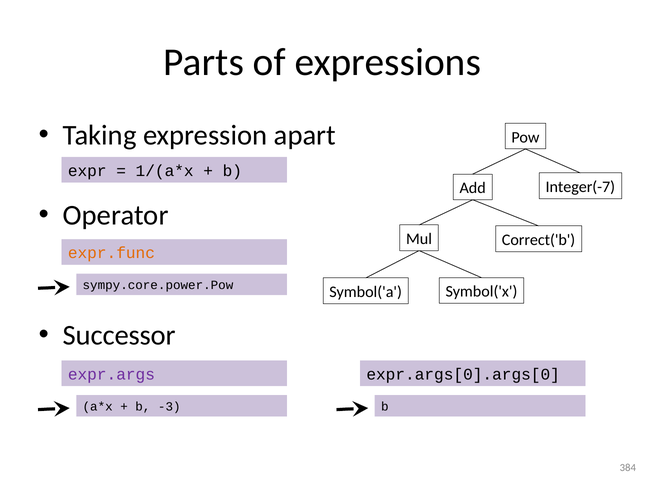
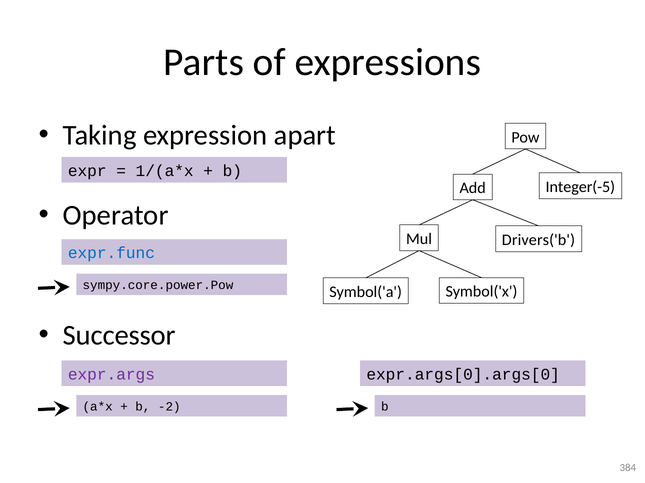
Integer(-7: Integer(-7 -> Integer(-5
Correct('b: Correct('b -> Drivers('b
expr.func colour: orange -> blue
-3: -3 -> -2
